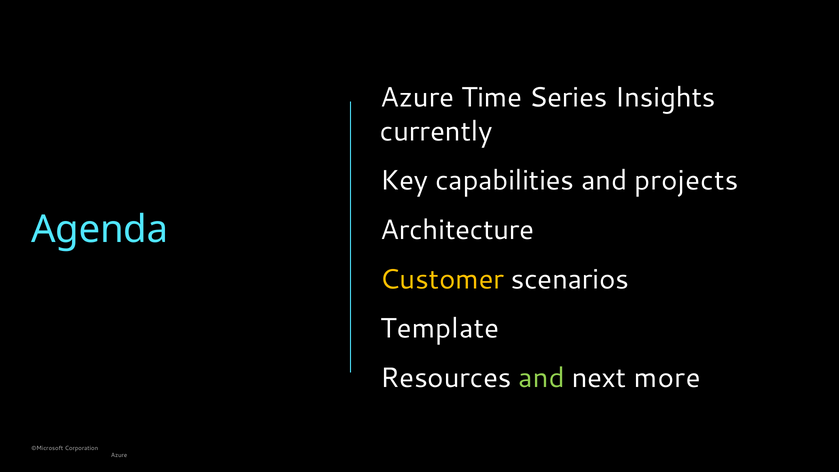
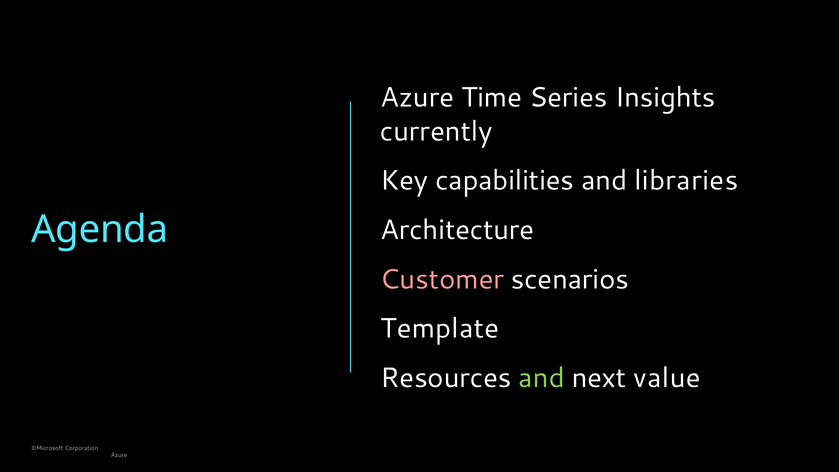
projects: projects -> libraries
Customer colour: yellow -> pink
more: more -> value
